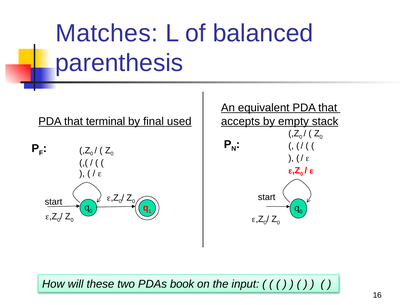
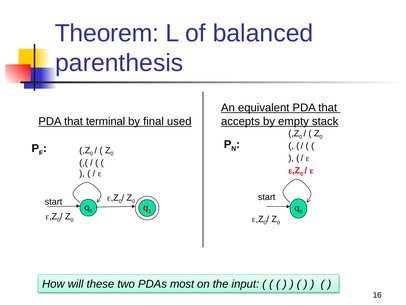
Matches: Matches -> Theorem
book: book -> most
